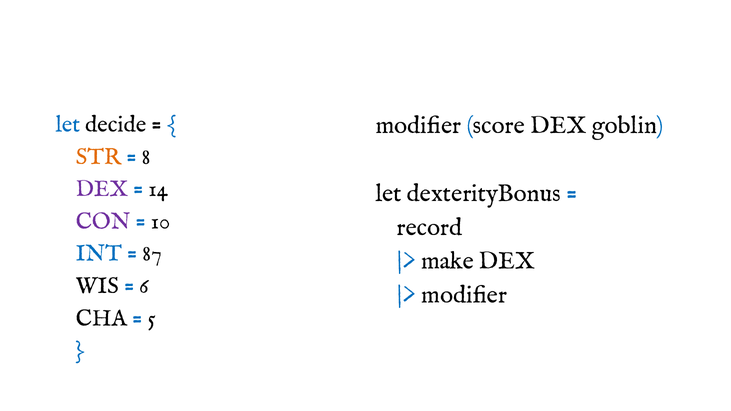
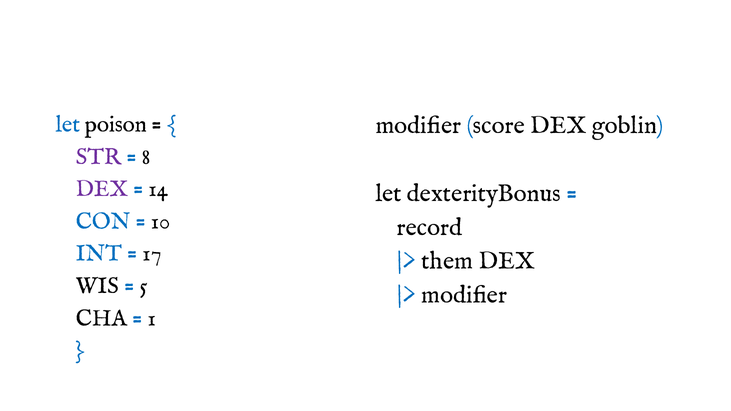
decide: decide -> poison
STR colour: orange -> purple
CON colour: purple -> blue
87: 87 -> 17
make: make -> them
6: 6 -> 5
5: 5 -> 1
